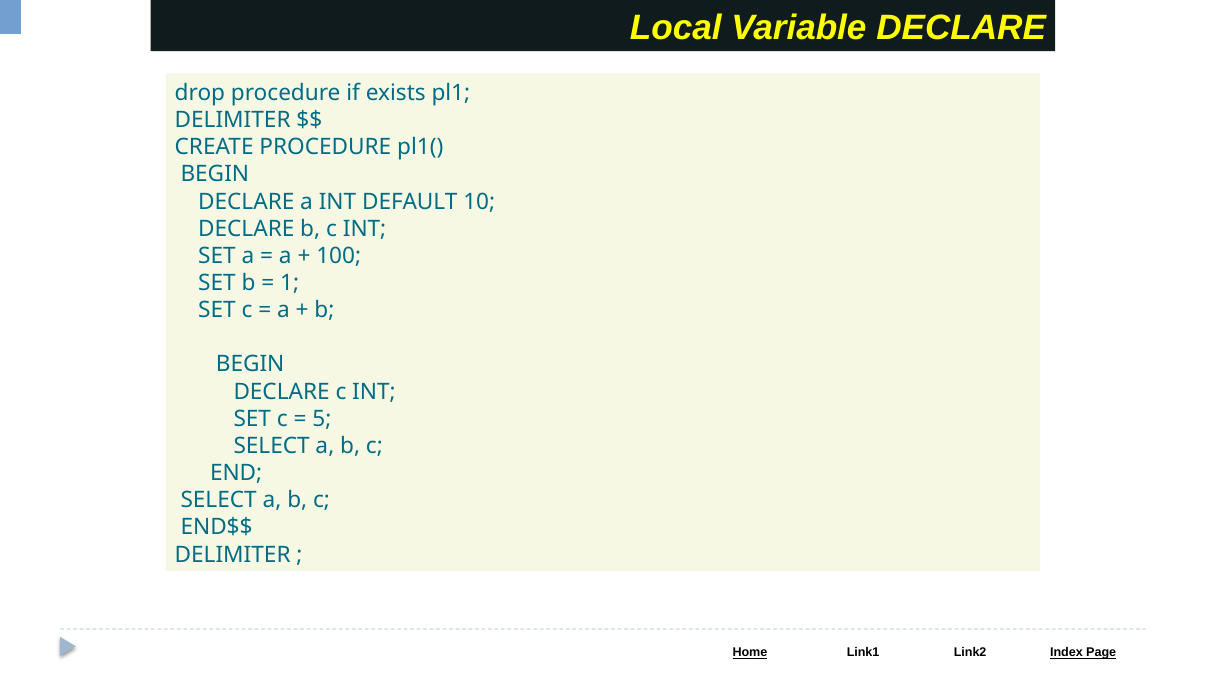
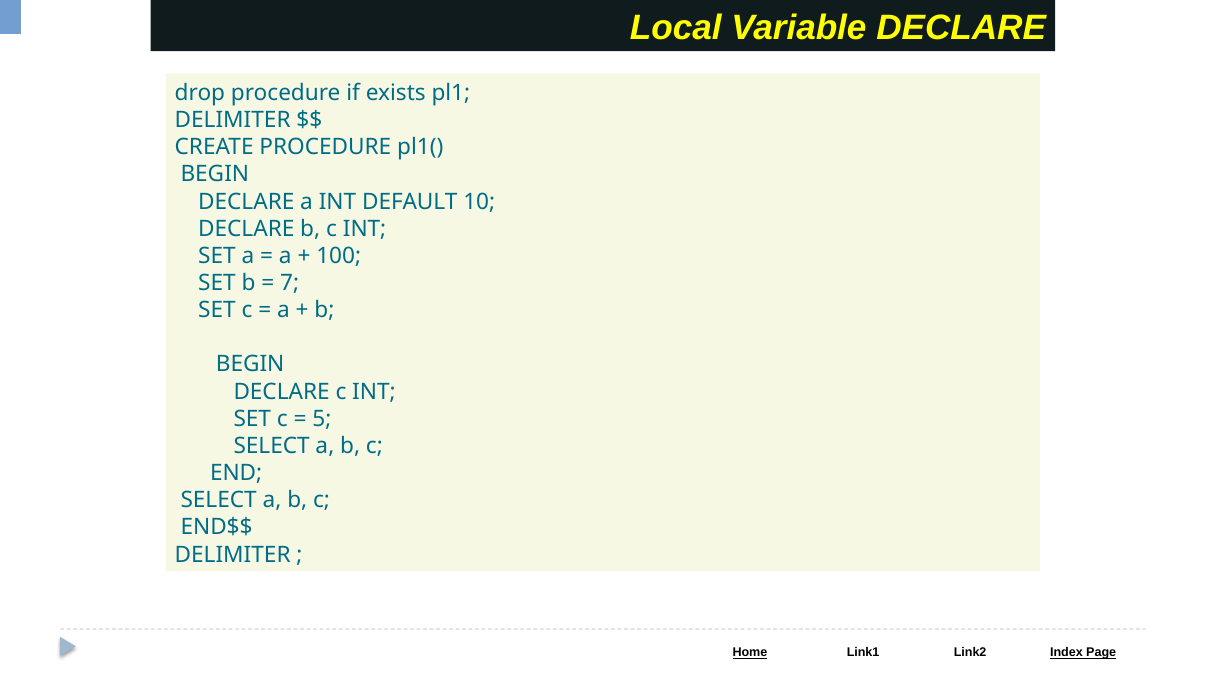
1: 1 -> 7
